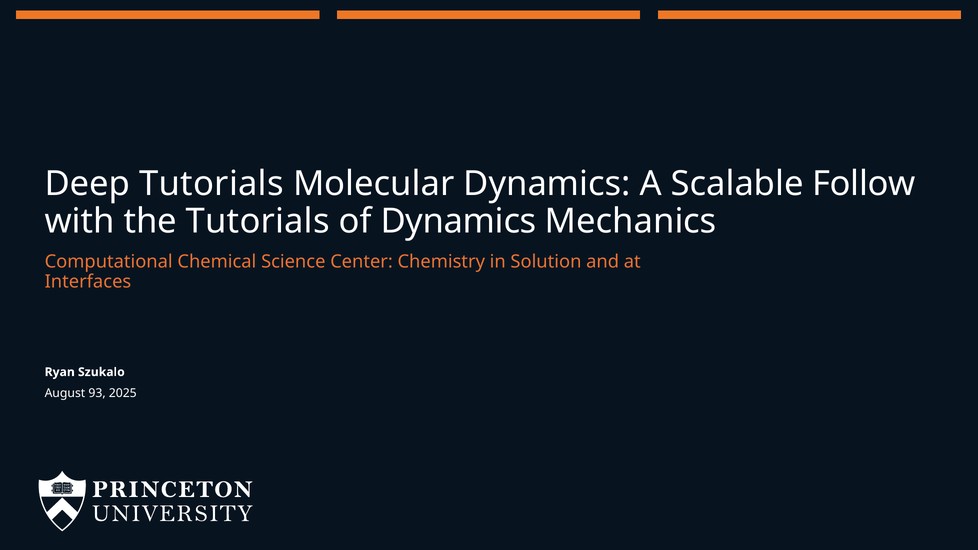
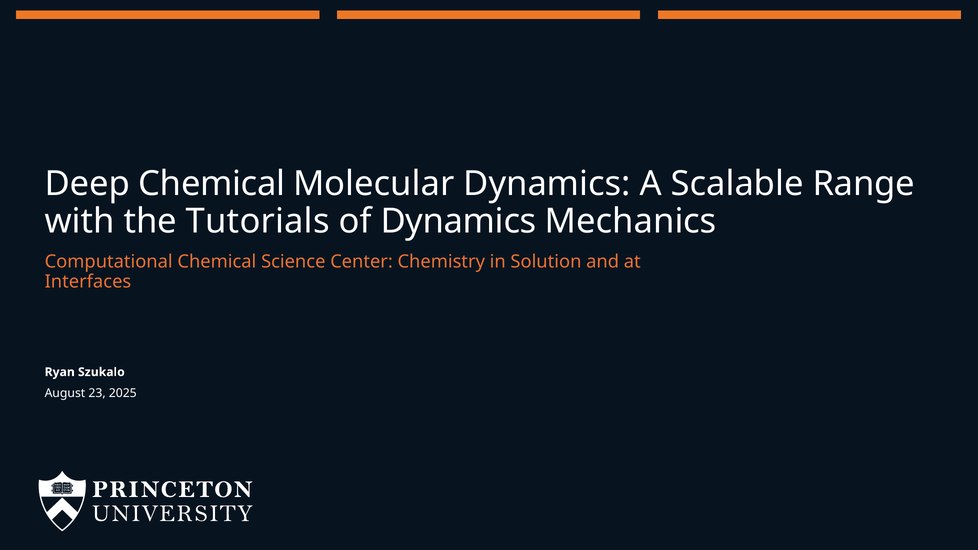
Deep Tutorials: Tutorials -> Chemical
Follow: Follow -> Range
93: 93 -> 23
